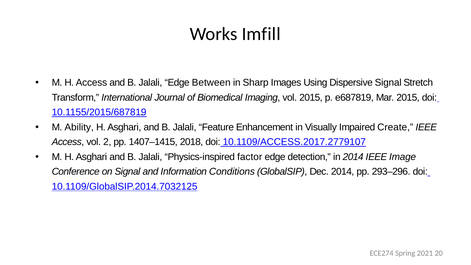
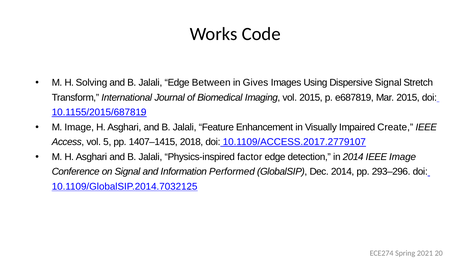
Imfill: Imfill -> Code
H Access: Access -> Solving
Sharp: Sharp -> Gives
M Ability: Ability -> Image
2: 2 -> 5
Conditions: Conditions -> Performed
